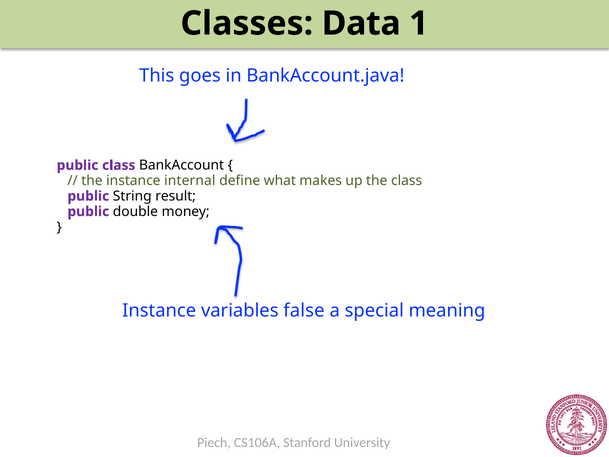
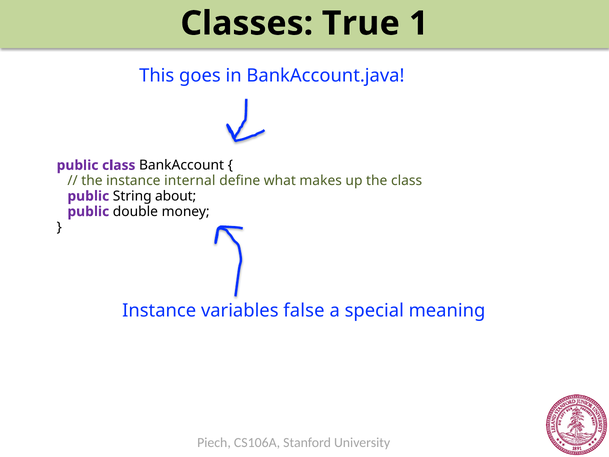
Data: Data -> True
result: result -> about
